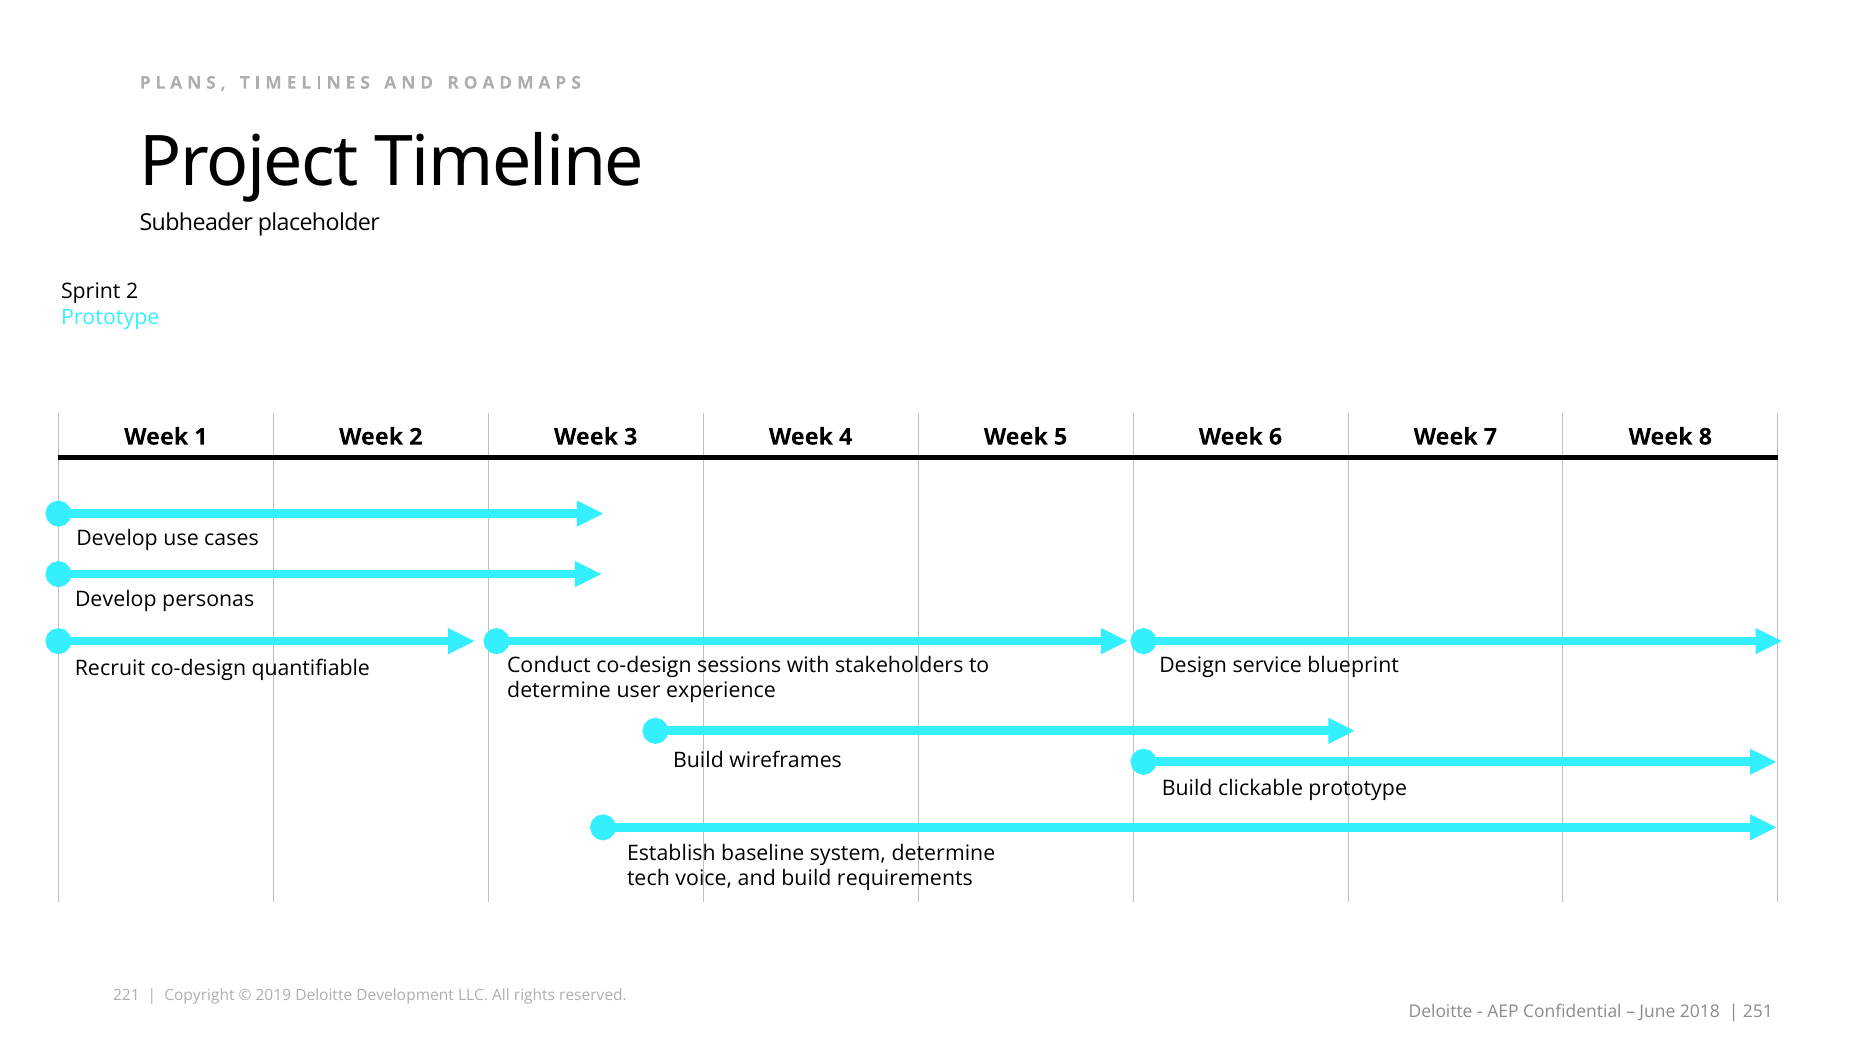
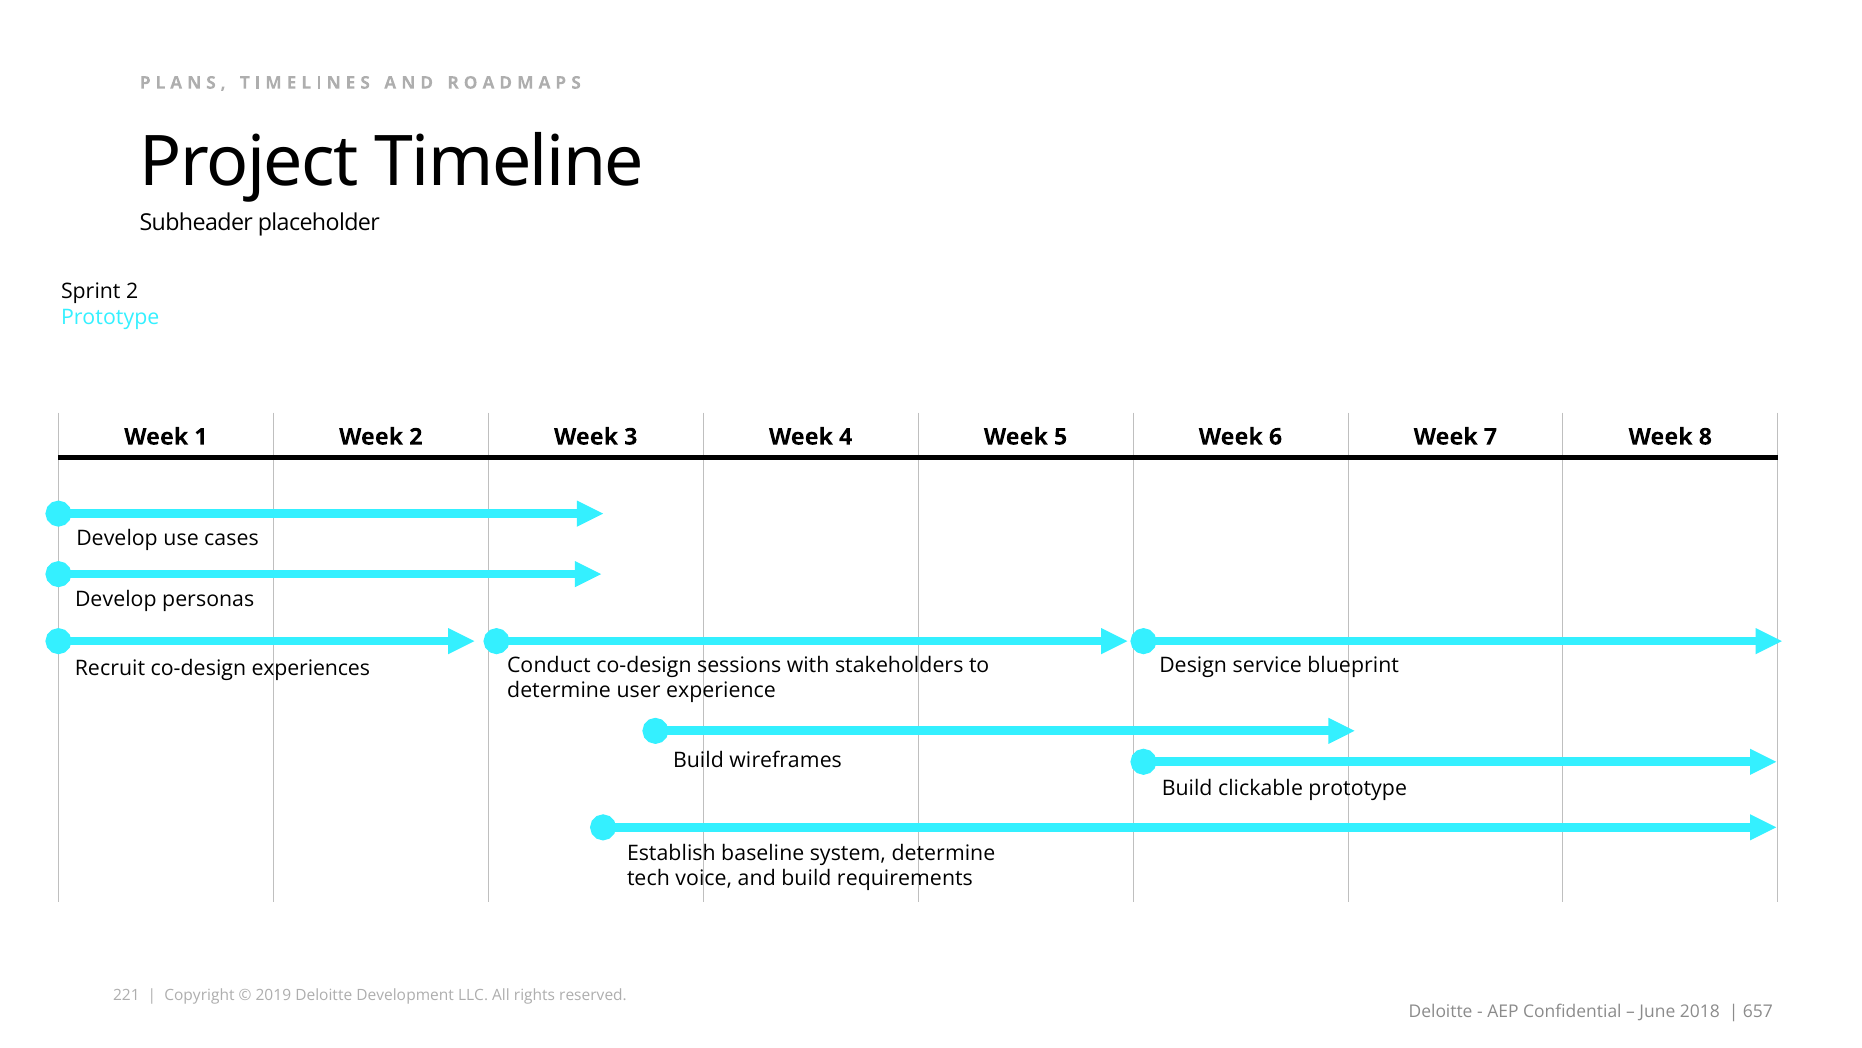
quantifiable: quantifiable -> experiences
251: 251 -> 657
